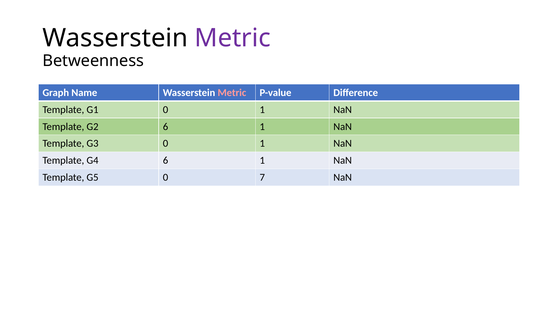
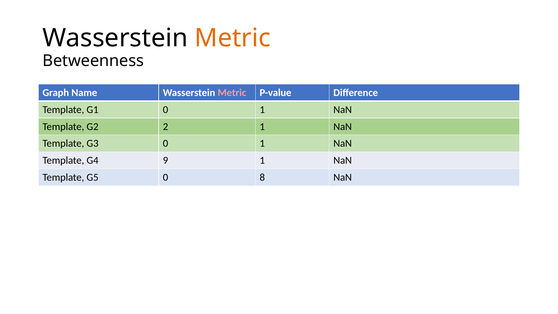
Metric at (233, 38) colour: purple -> orange
G2 6: 6 -> 2
G4 6: 6 -> 9
7: 7 -> 8
